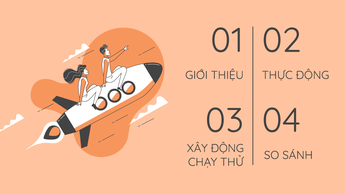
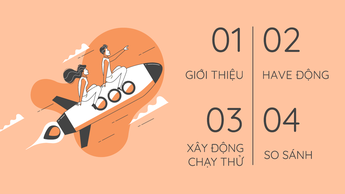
THỰC: THỰC -> HAVE
